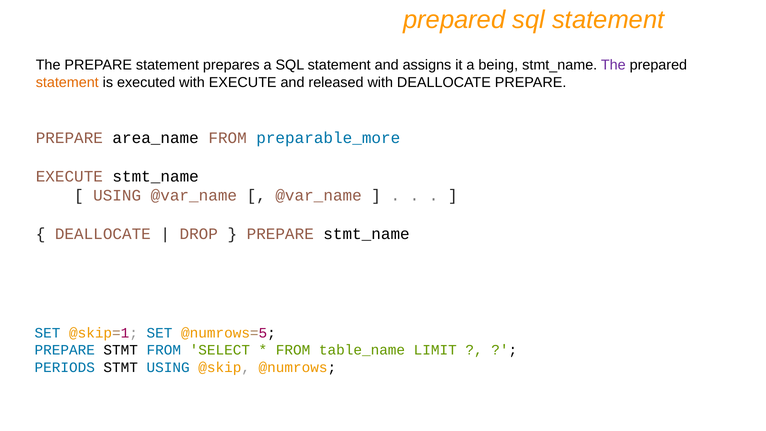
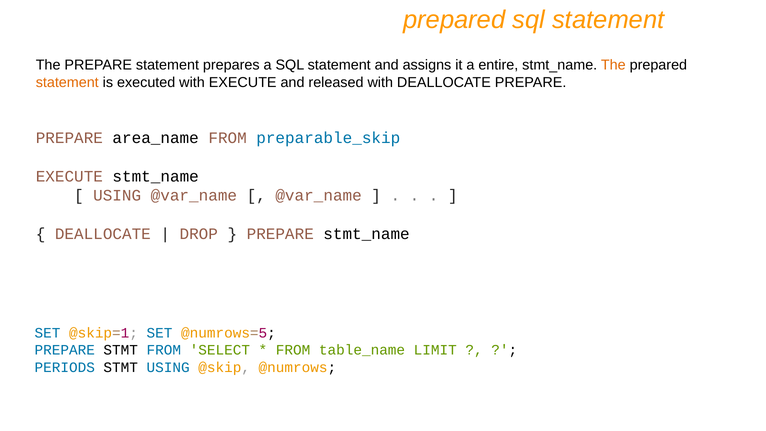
being: being -> entire
The at (613, 65) colour: purple -> orange
preparable_more: preparable_more -> preparable_skip
